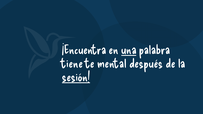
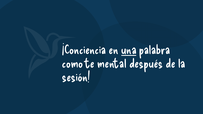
¡Encuentra: ¡Encuentra -> ¡Conciencia
tiene: tiene -> como
sesión underline: present -> none
